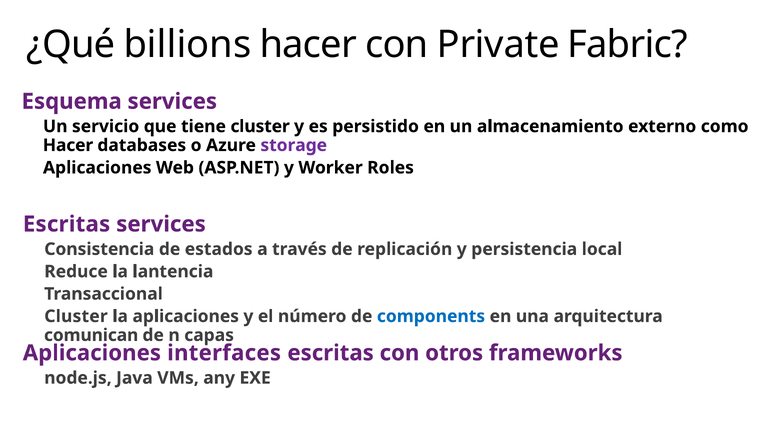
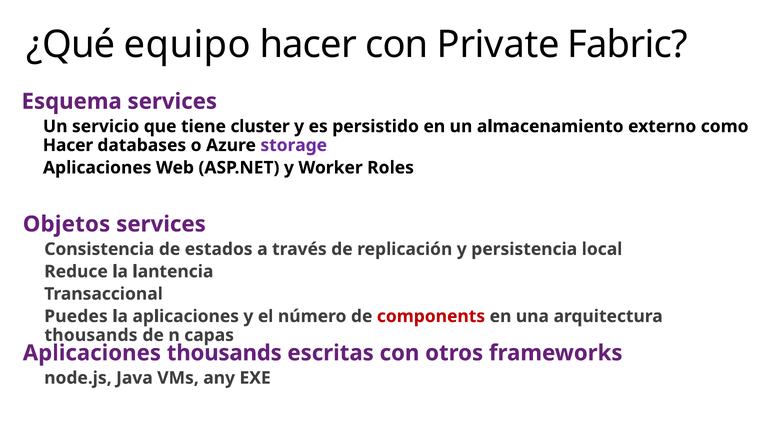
billions: billions -> equipo
Escritas at (67, 224): Escritas -> Objetos
Cluster at (76, 316): Cluster -> Puedes
components colour: blue -> red
comunican at (91, 335): comunican -> thousands
Aplicaciones interfaces: interfaces -> thousands
